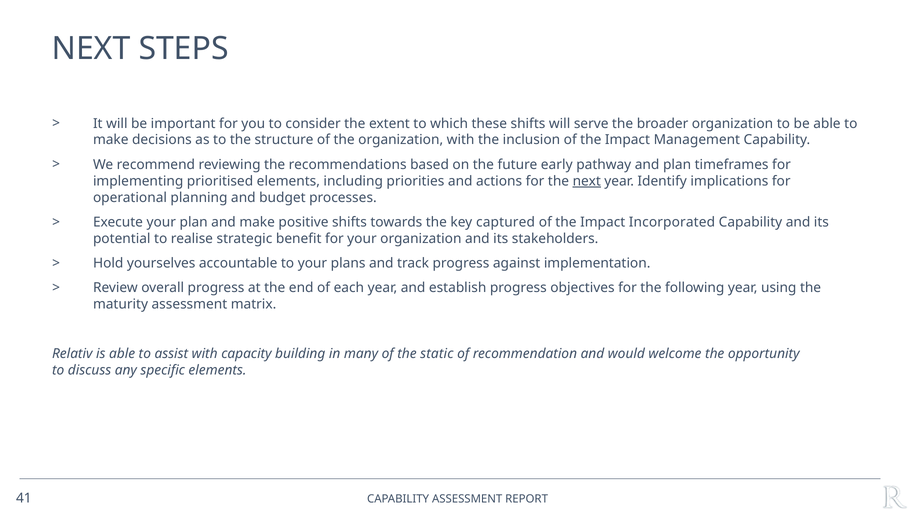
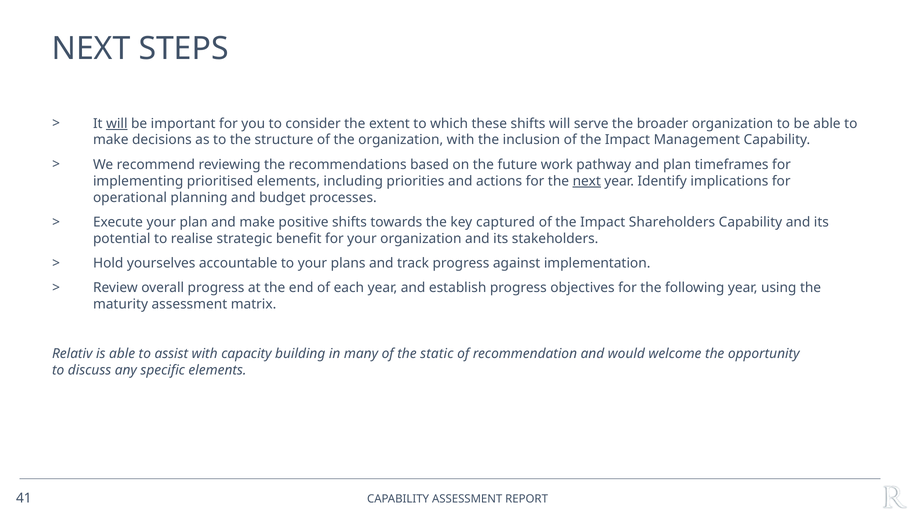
will at (117, 123) underline: none -> present
early: early -> work
Incorporated: Incorporated -> Shareholders
